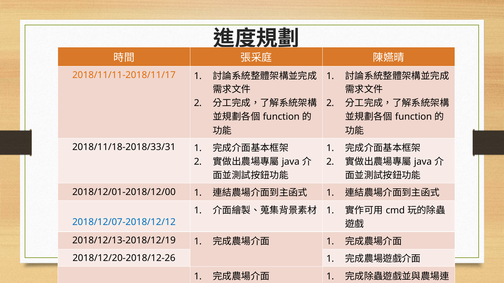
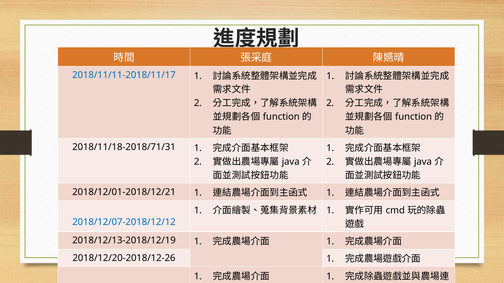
2018/11/11-2018/11/17 colour: orange -> blue
2018/11/18-2018/33/31: 2018/11/18-2018/33/31 -> 2018/11/18-2018/71/31
2018/12/01-2018/12/00: 2018/12/01-2018/12/00 -> 2018/12/01-2018/12/21
